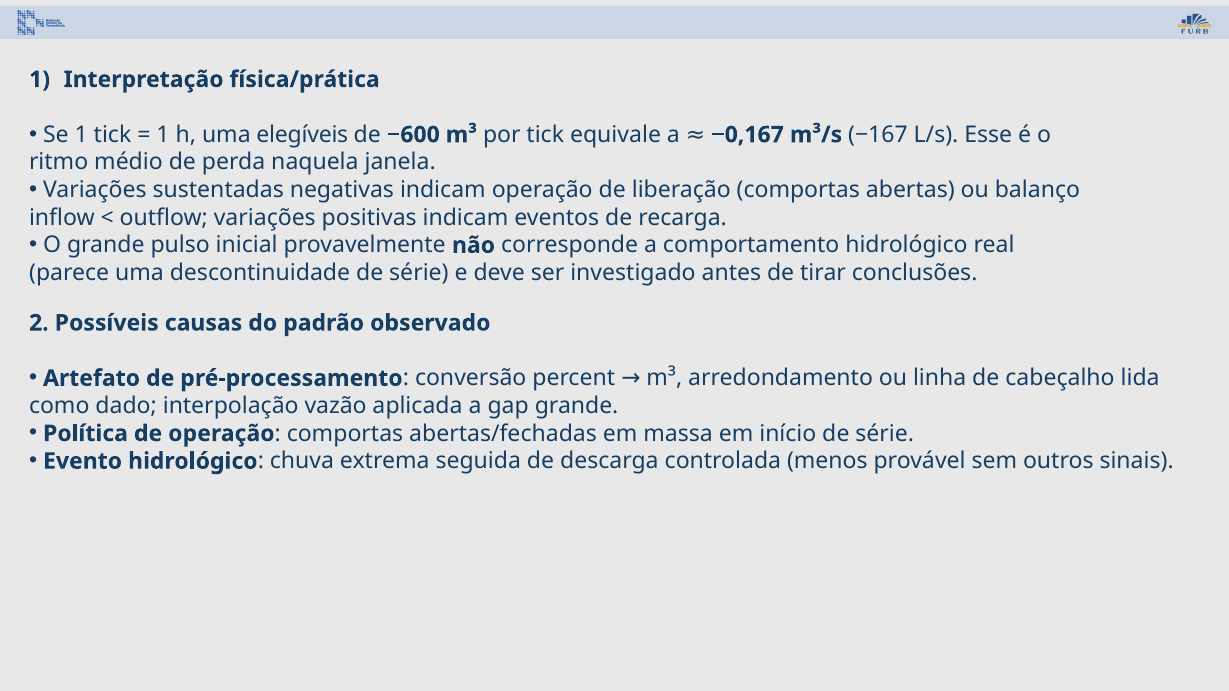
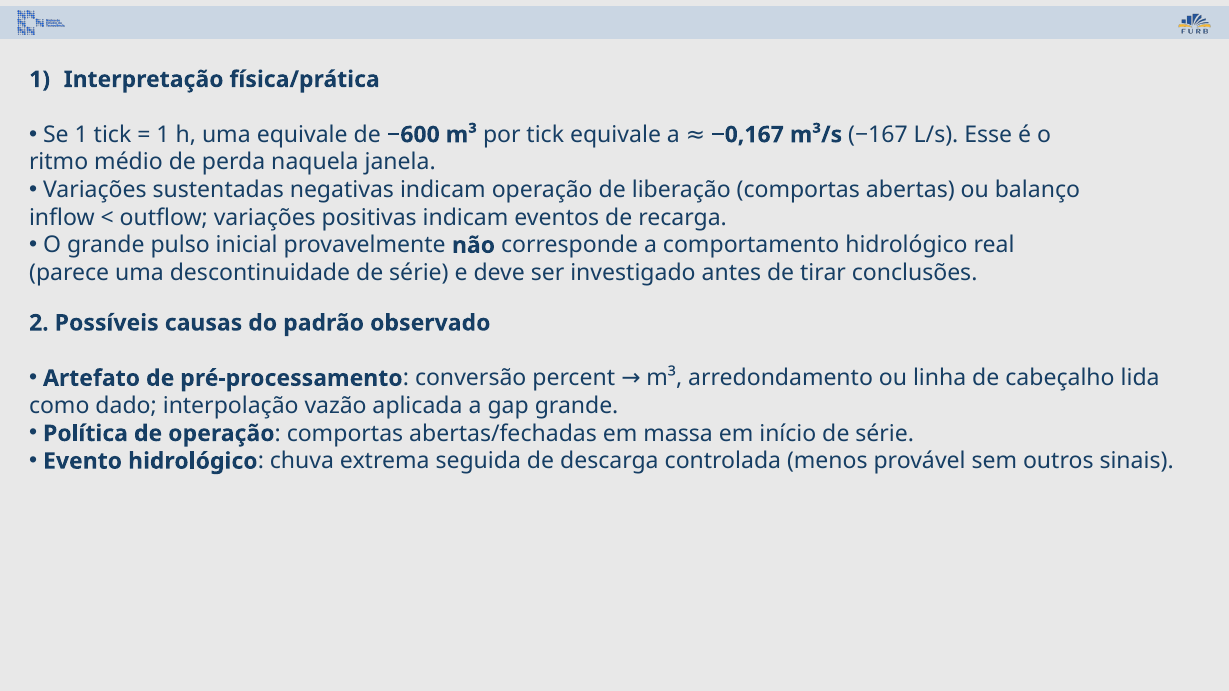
uma elegíveis: elegíveis -> equivale
